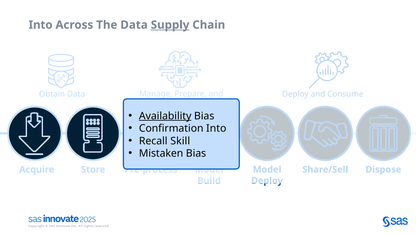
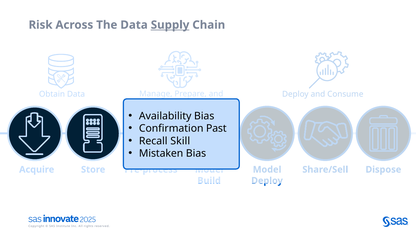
Into at (41, 25): Into -> Risk
Availability underline: present -> none
Confirmation Into: Into -> Past
